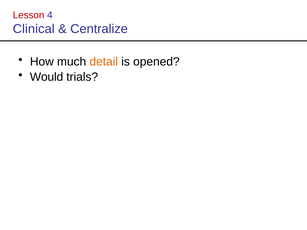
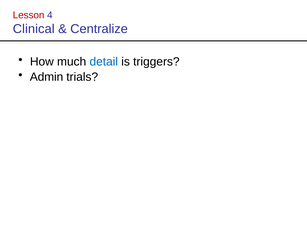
detail colour: orange -> blue
opened: opened -> triggers
Would: Would -> Admin
